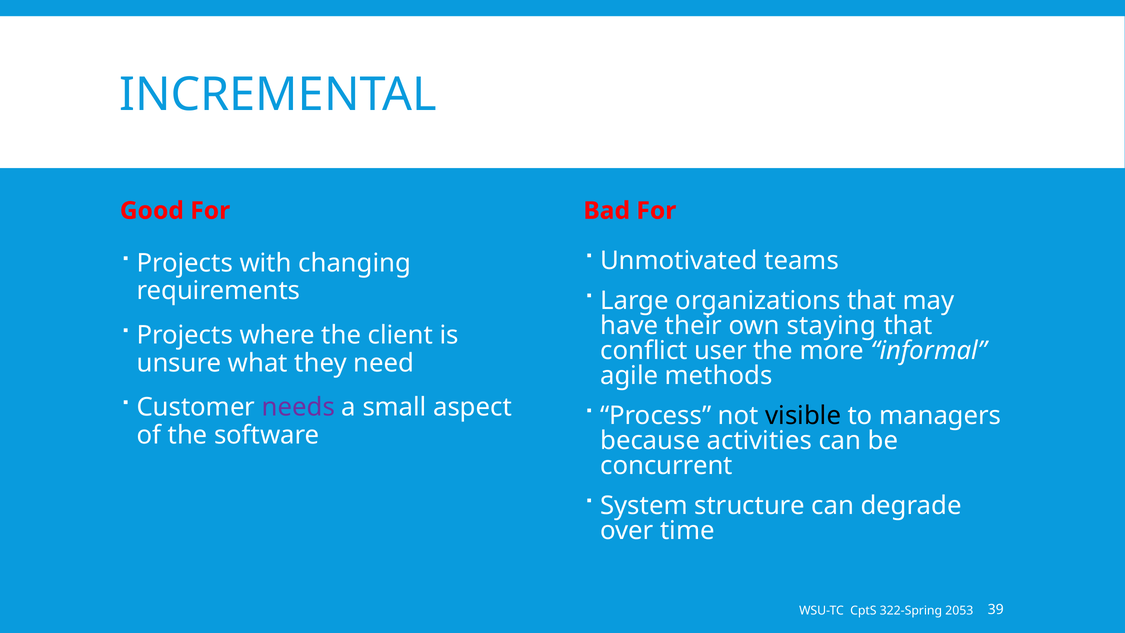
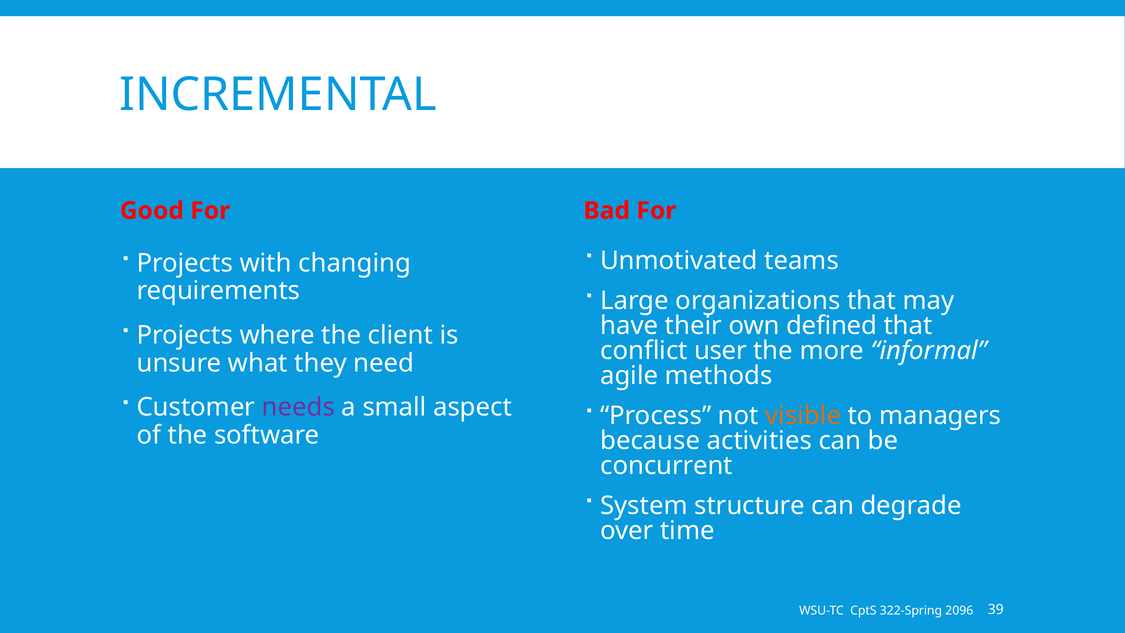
staying: staying -> defined
visible colour: black -> orange
2053: 2053 -> 2096
